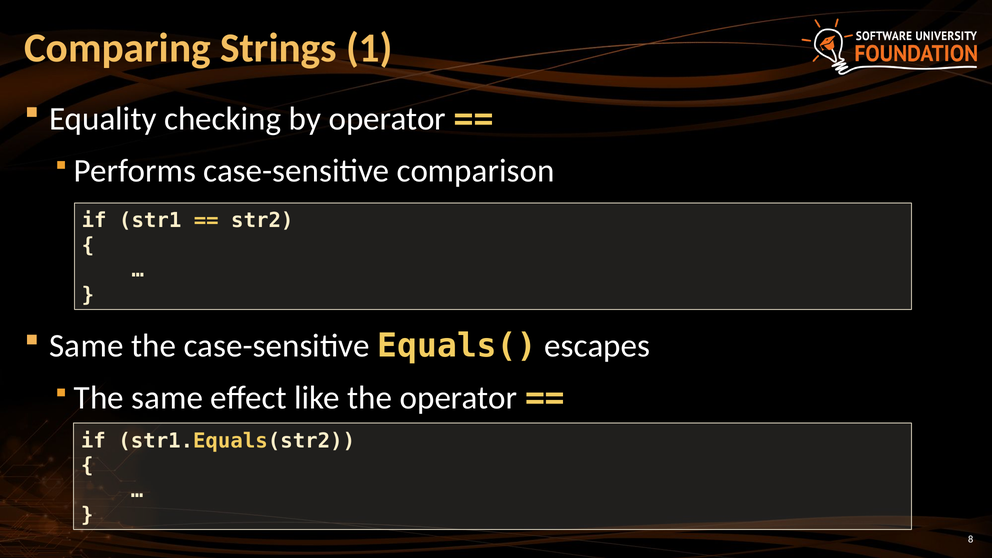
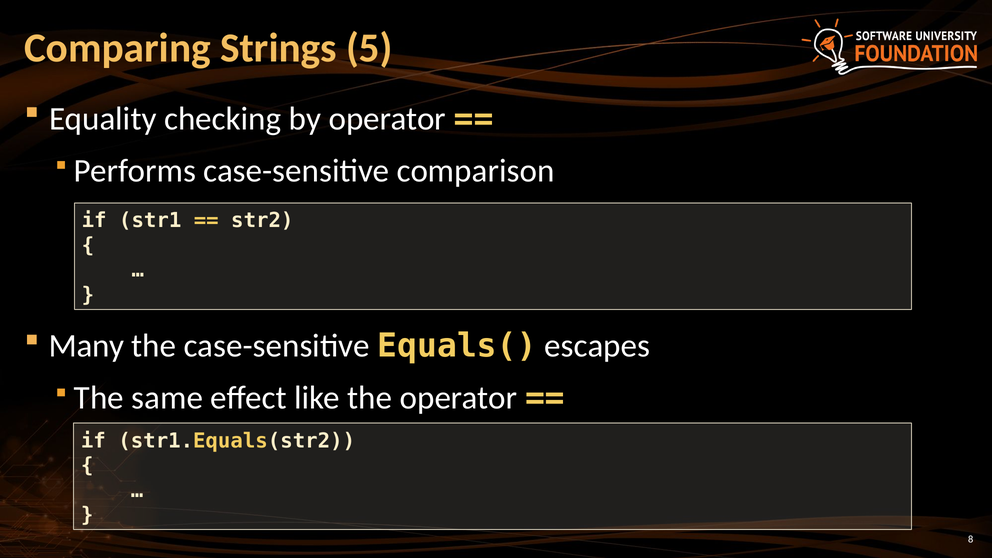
1: 1 -> 5
Same at (86, 346): Same -> Many
